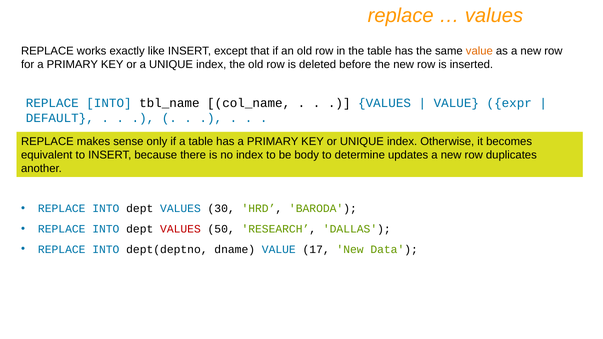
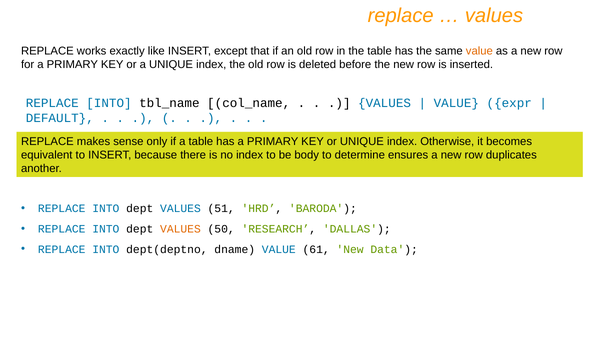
updates: updates -> ensures
30: 30 -> 51
VALUES at (180, 229) colour: red -> orange
17: 17 -> 61
